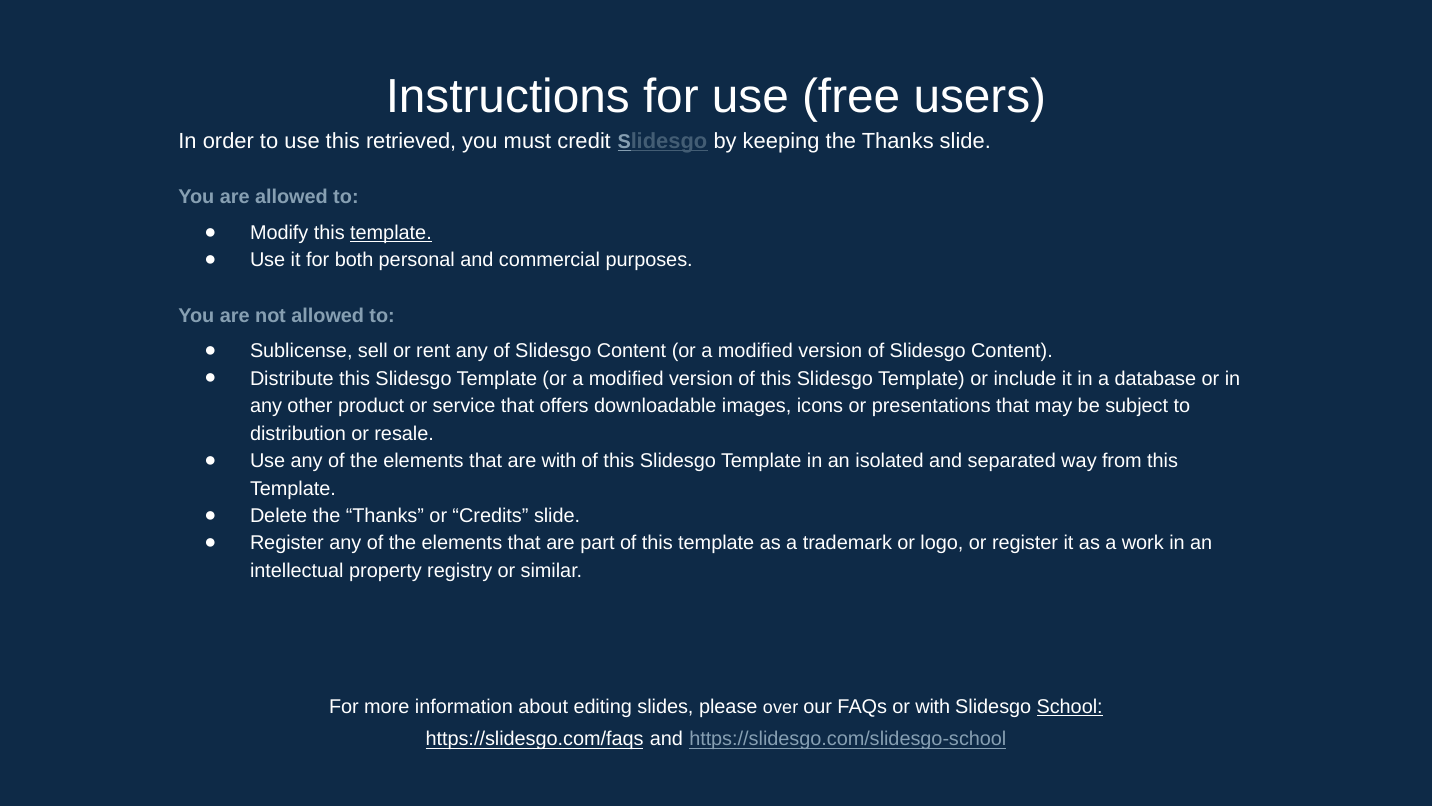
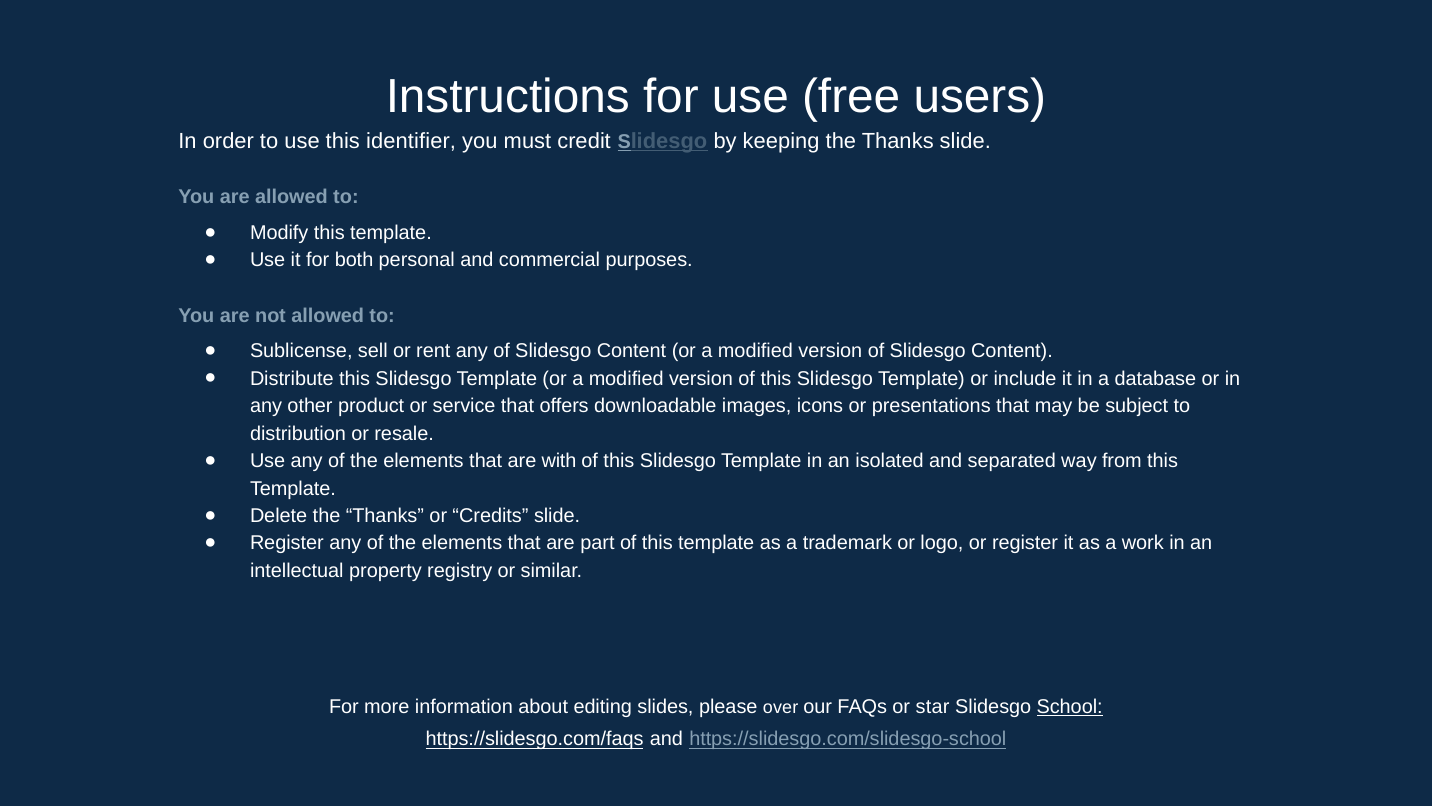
retrieved: retrieved -> identifier
template at (391, 233) underline: present -> none
or with: with -> star
